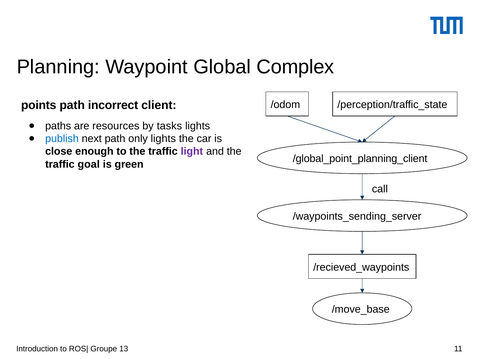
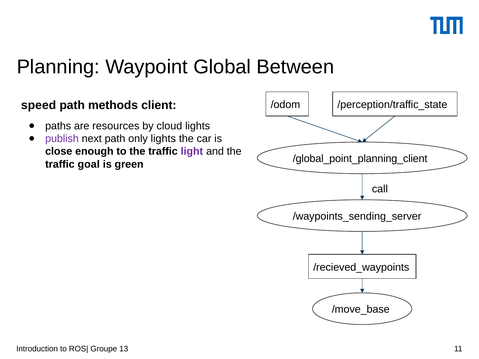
Complex: Complex -> Between
points: points -> speed
incorrect: incorrect -> methods
tasks: tasks -> cloud
publish colour: blue -> purple
